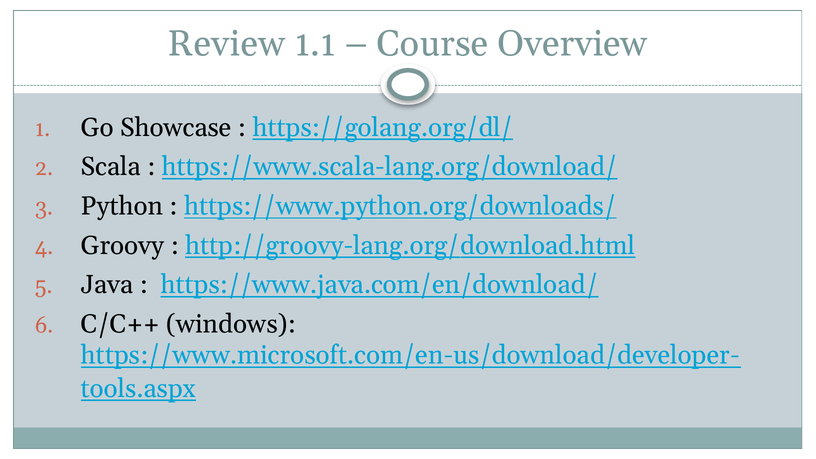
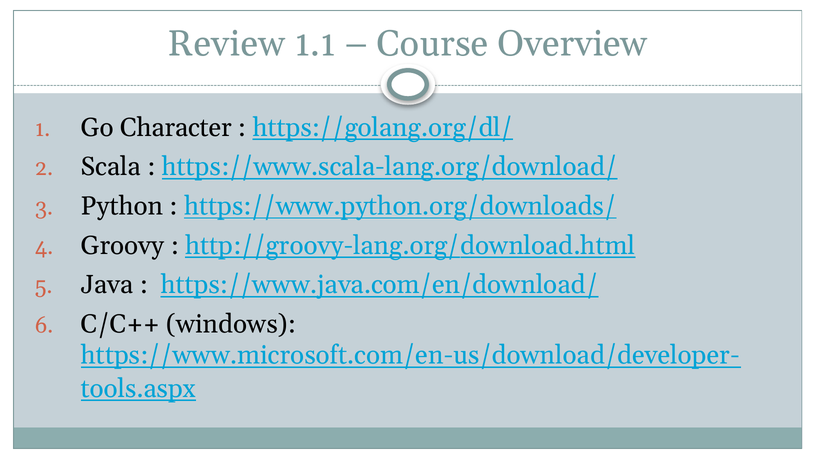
Showcase: Showcase -> Character
